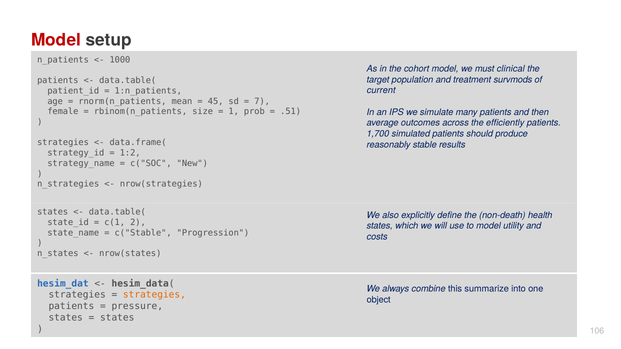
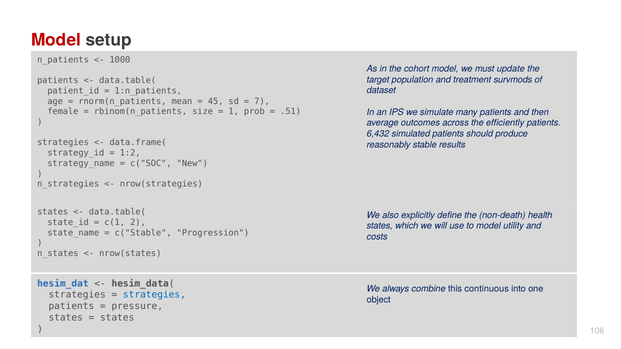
clinical: clinical -> update
current: current -> dataset
1,700: 1,700 -> 6,432
summarize: summarize -> continuous
strategies at (154, 295) colour: orange -> blue
